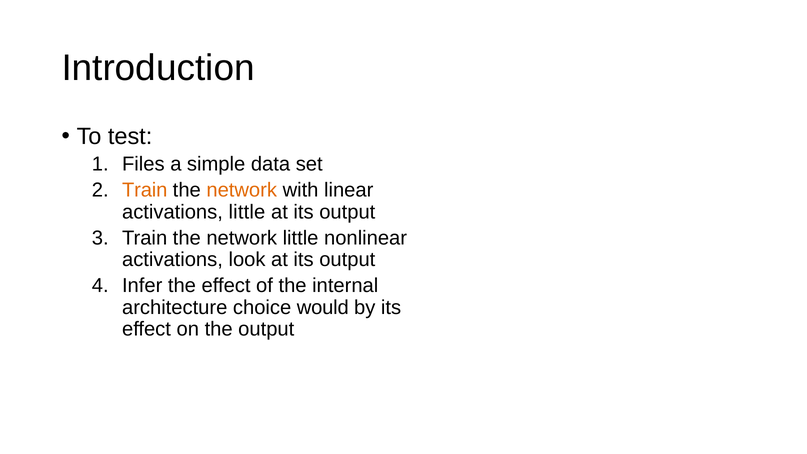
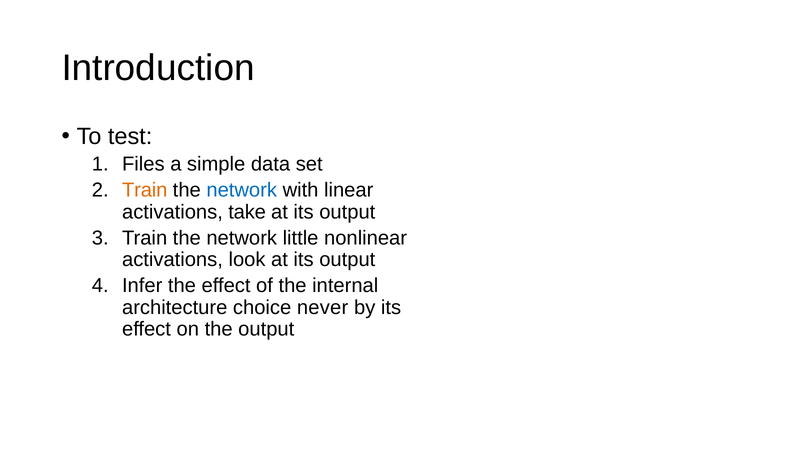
network at (242, 190) colour: orange -> blue
activations little: little -> take
would: would -> never
